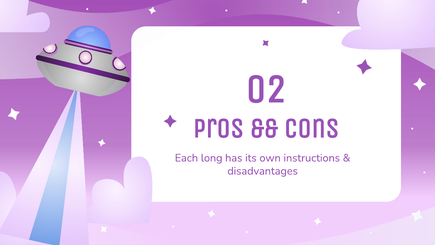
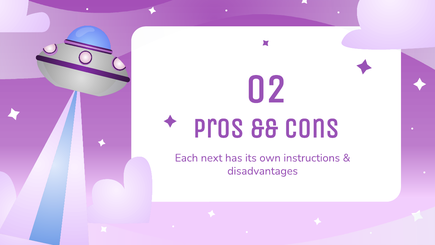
long: long -> next
